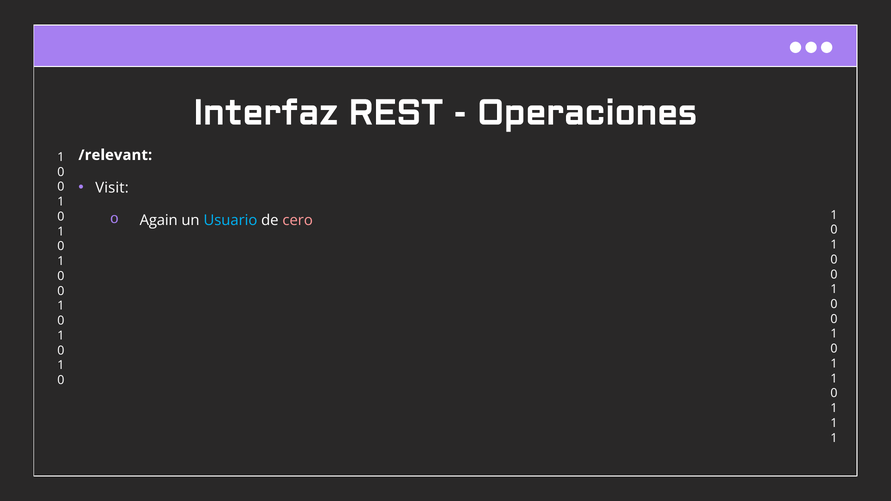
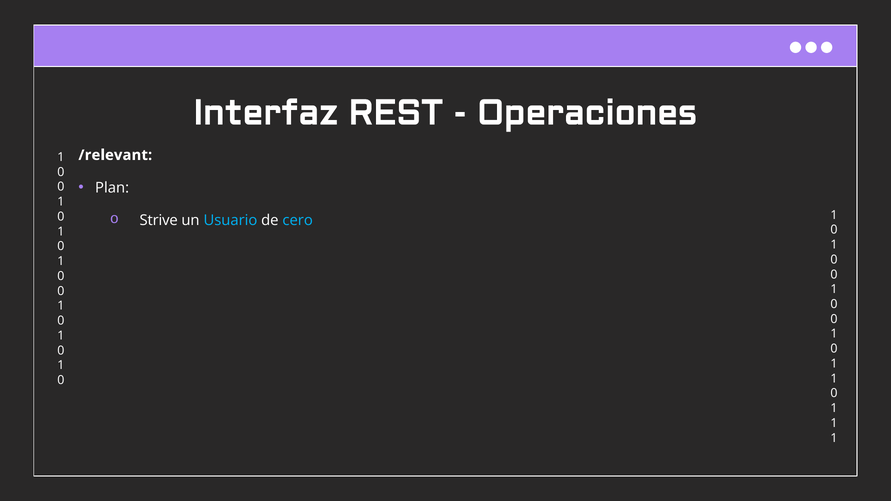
Visit: Visit -> Plan
Again: Again -> Strive
cero colour: pink -> light blue
